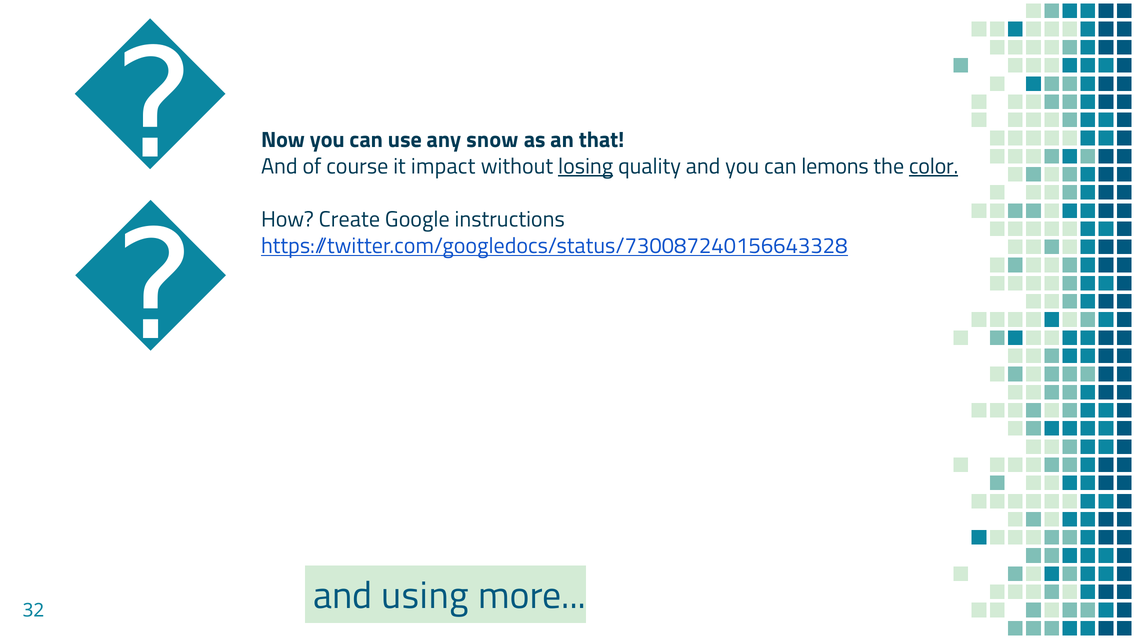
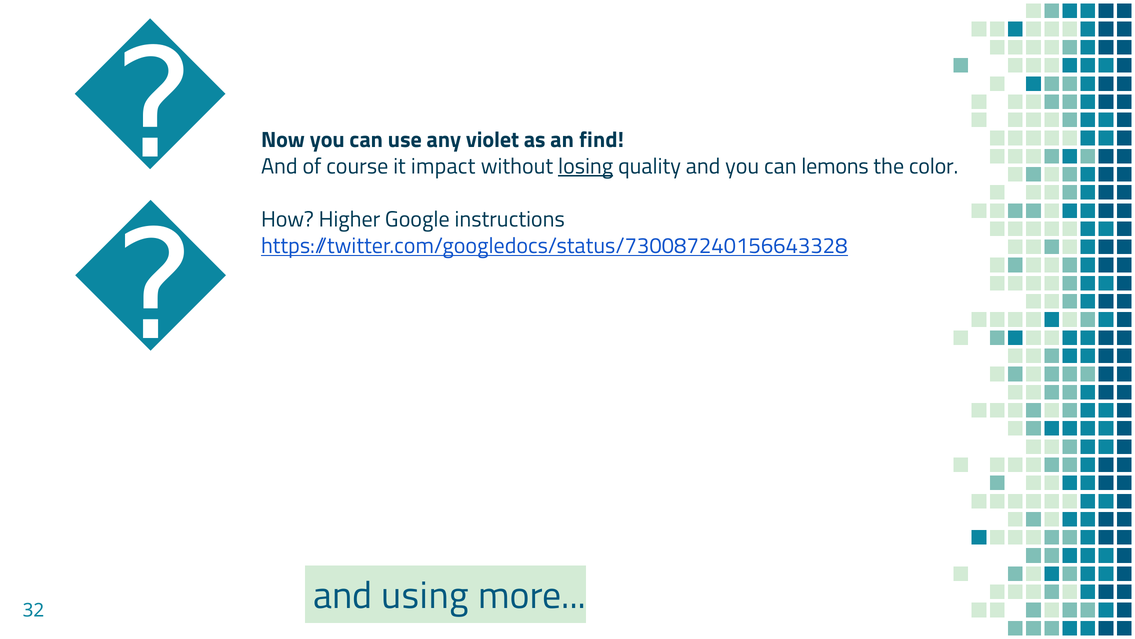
snow: snow -> violet
that: that -> find
color underline: present -> none
Create: Create -> Higher
